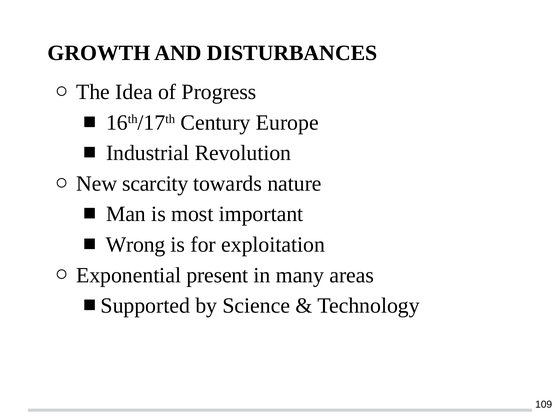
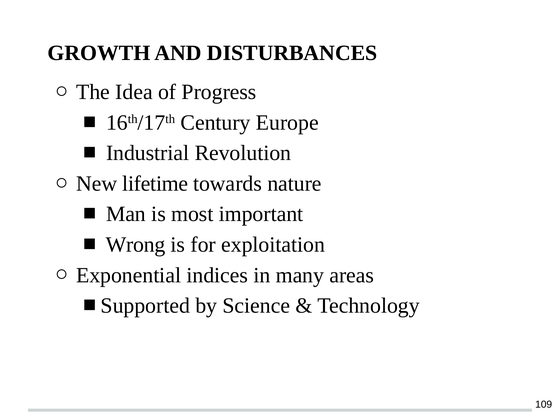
scarcity: scarcity -> lifetime
present: present -> indices
